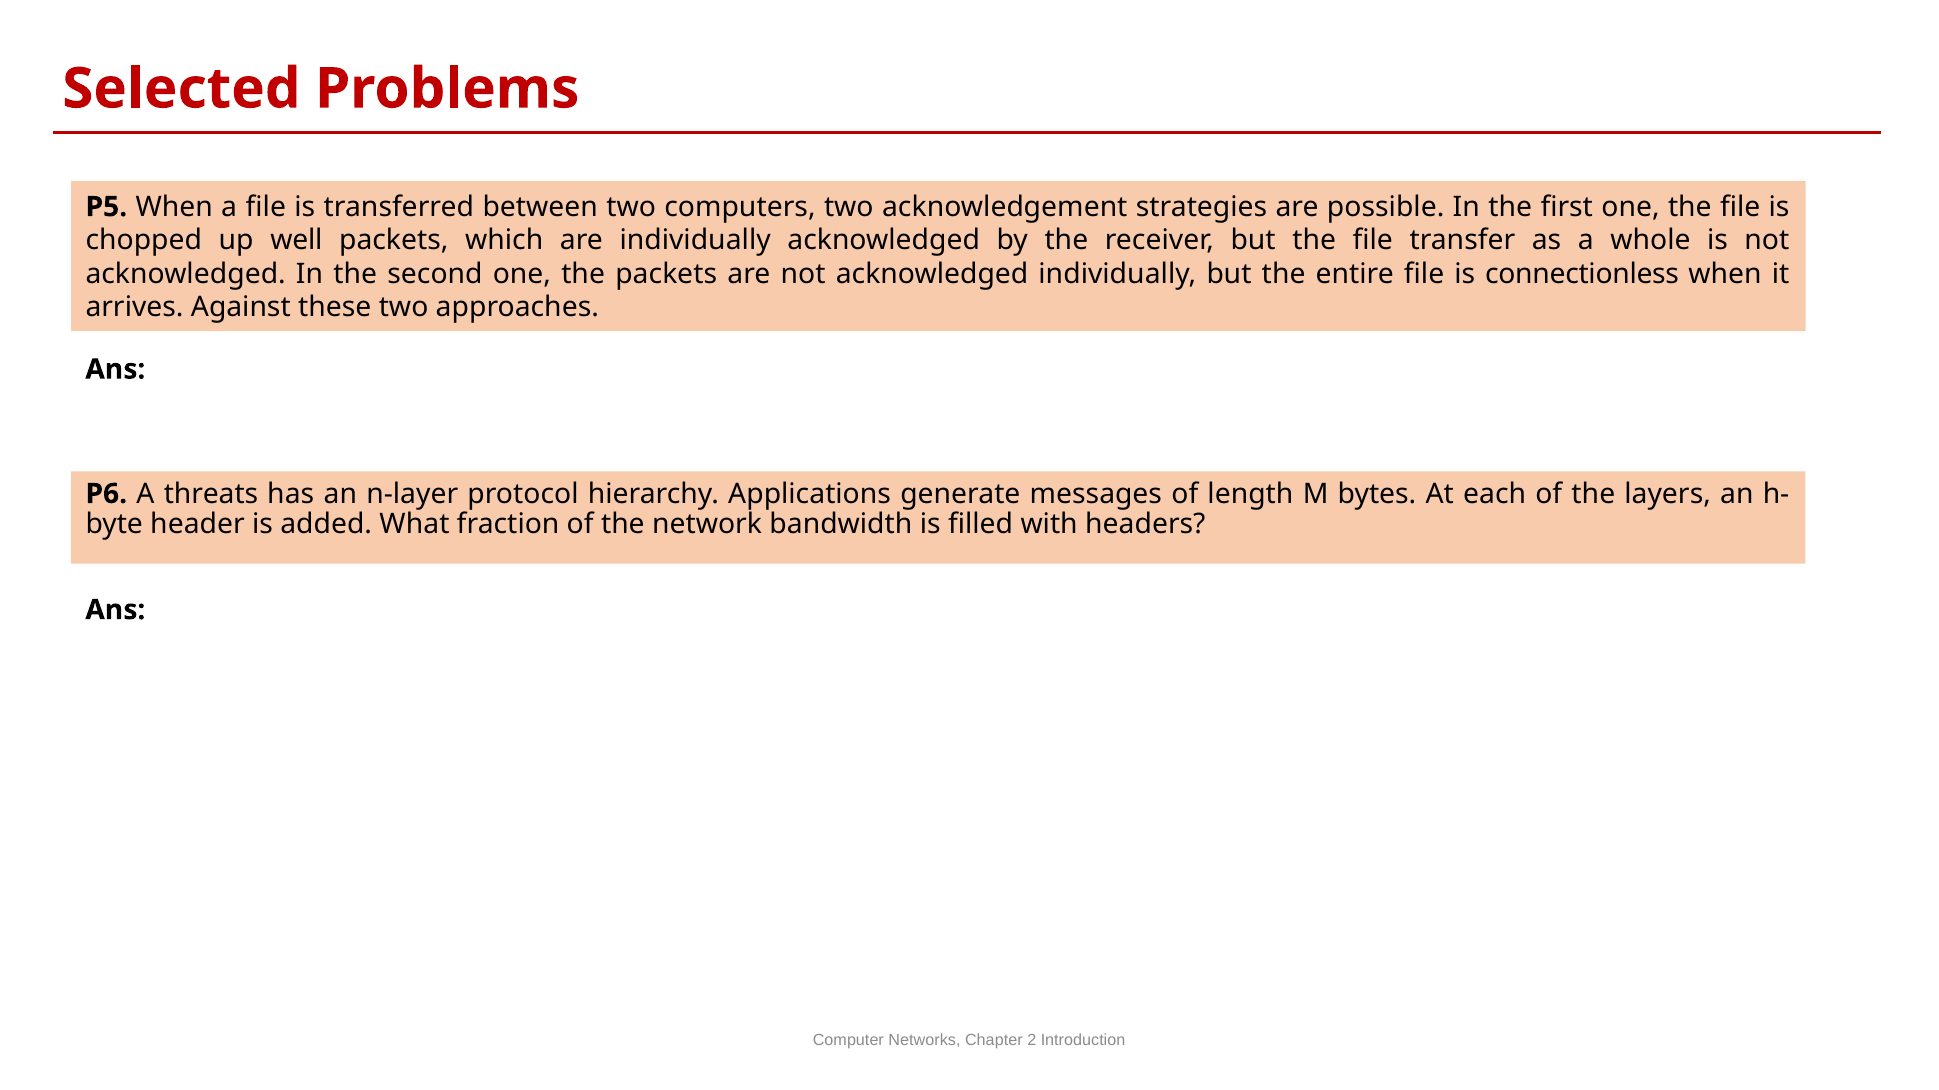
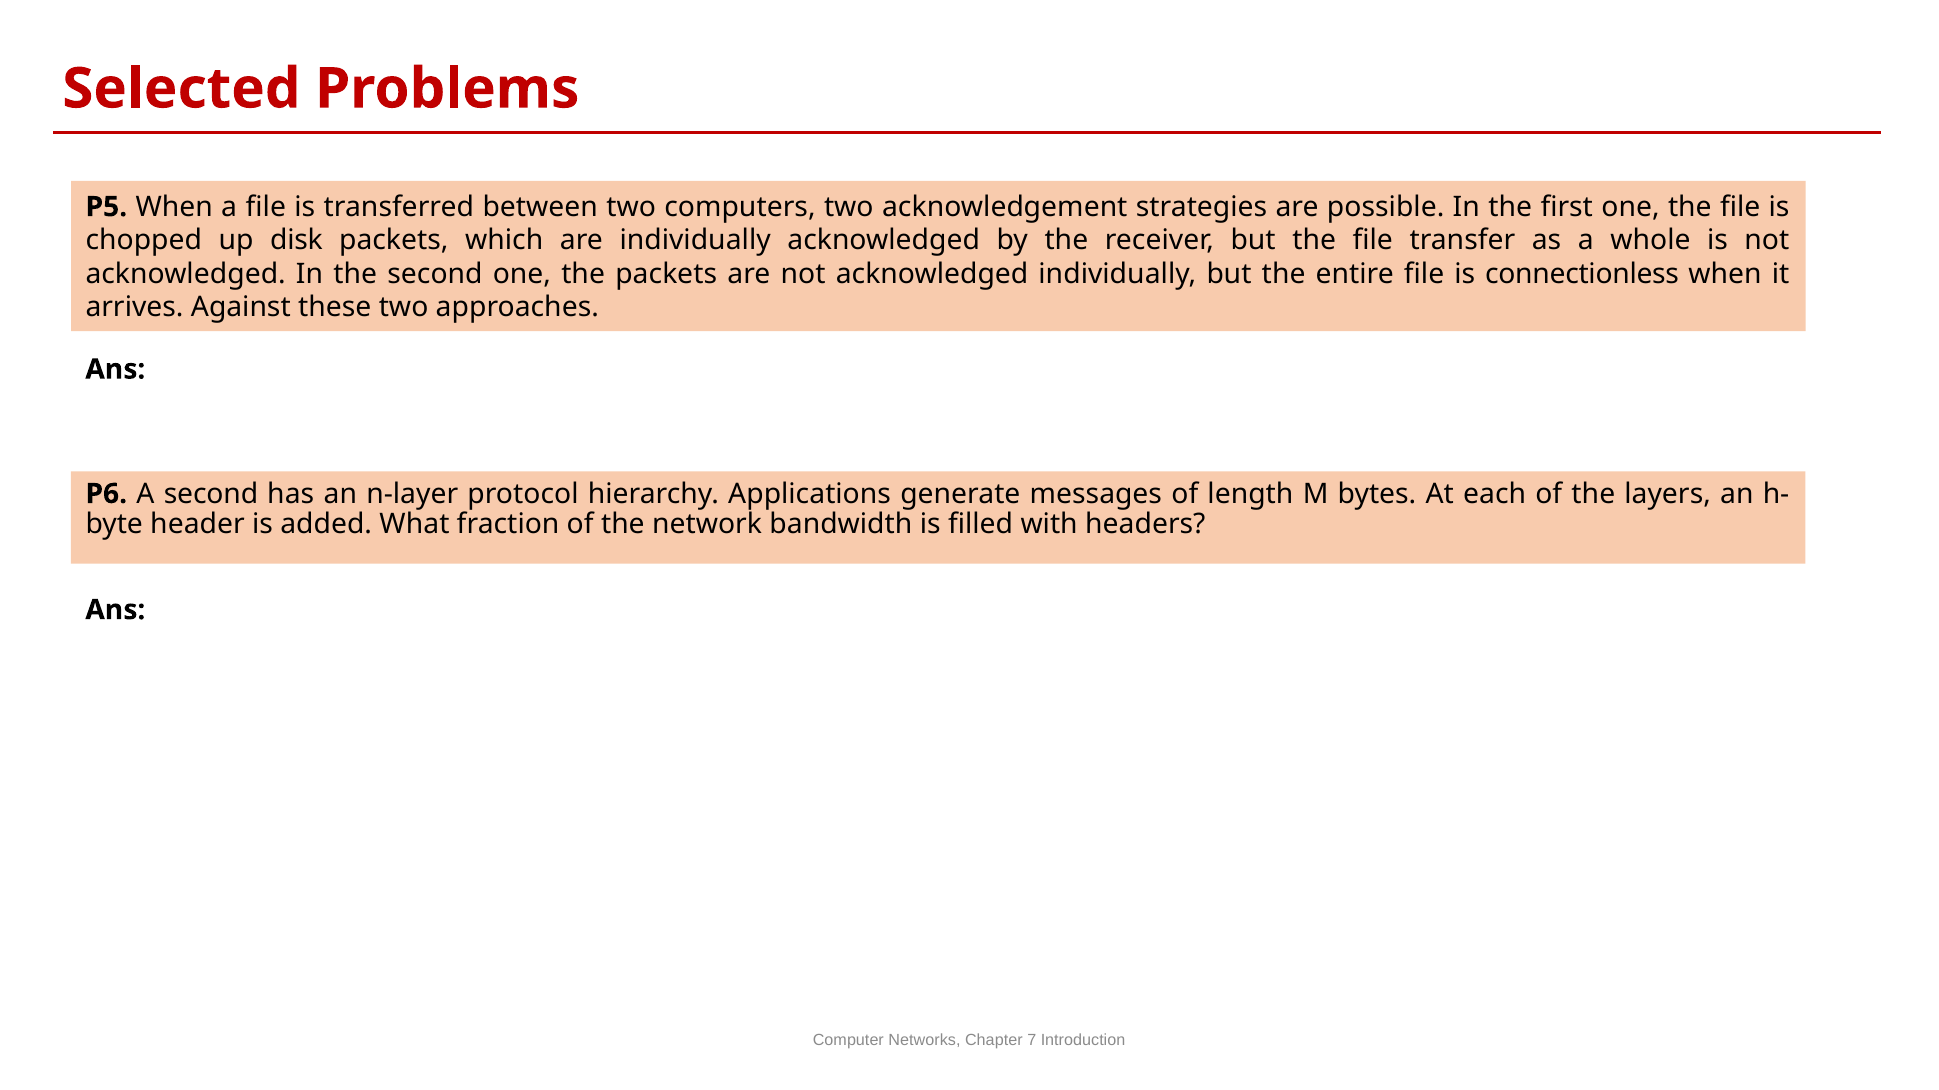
well: well -> disk
A threats: threats -> second
2: 2 -> 7
